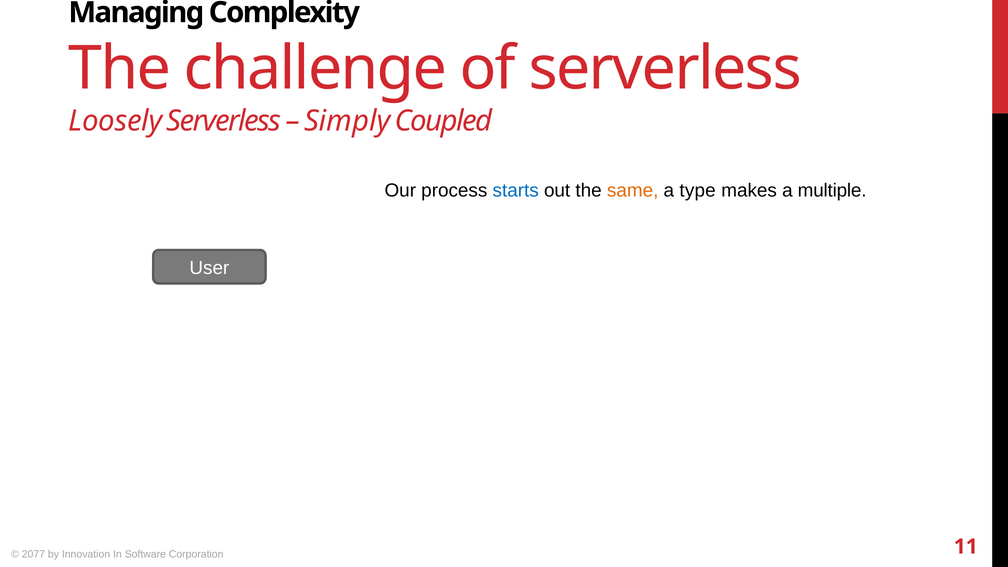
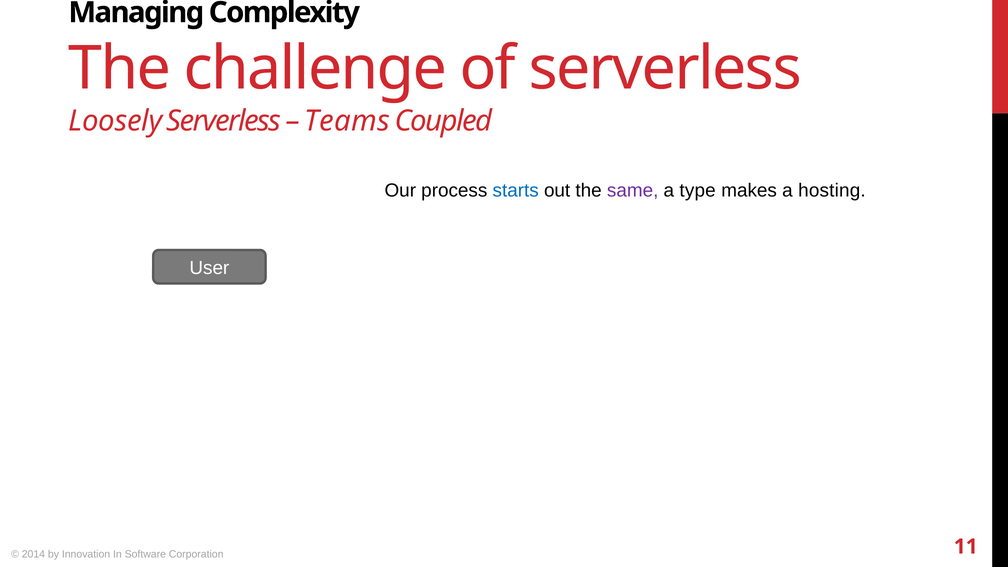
Simply: Simply -> Teams
same colour: orange -> purple
multiple: multiple -> hosting
2077: 2077 -> 2014
